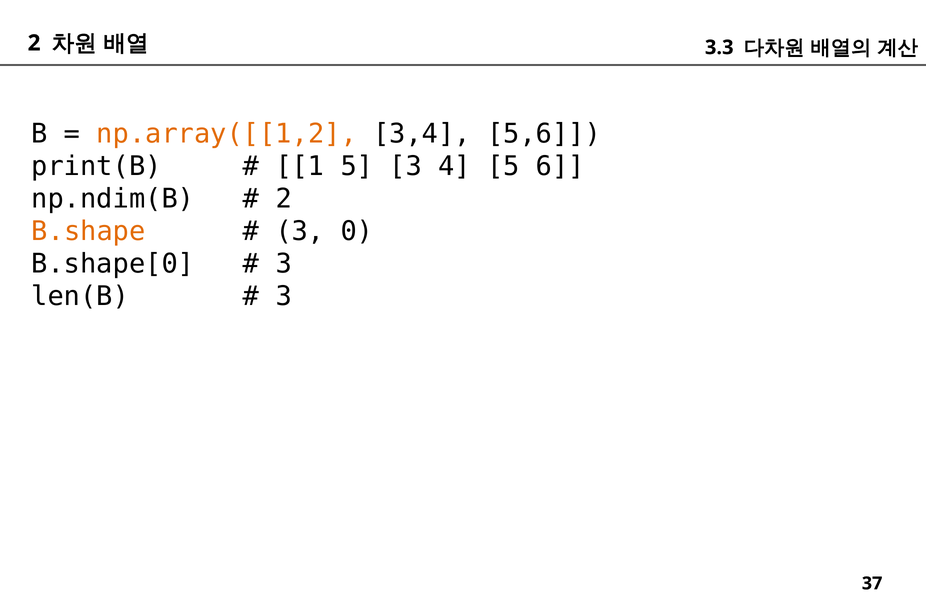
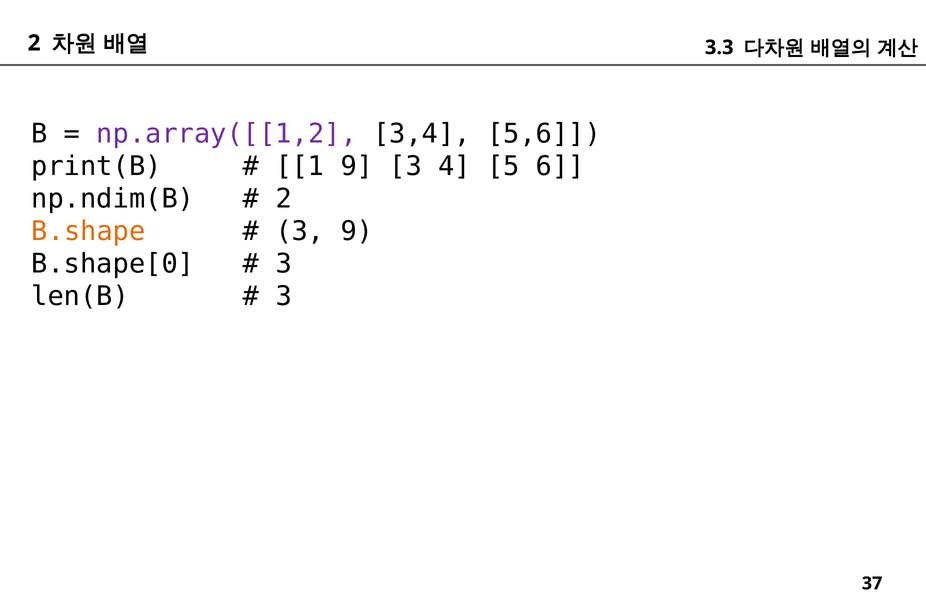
np.array([[1,2 colour: orange -> purple
1 5: 5 -> 9
3 0: 0 -> 9
